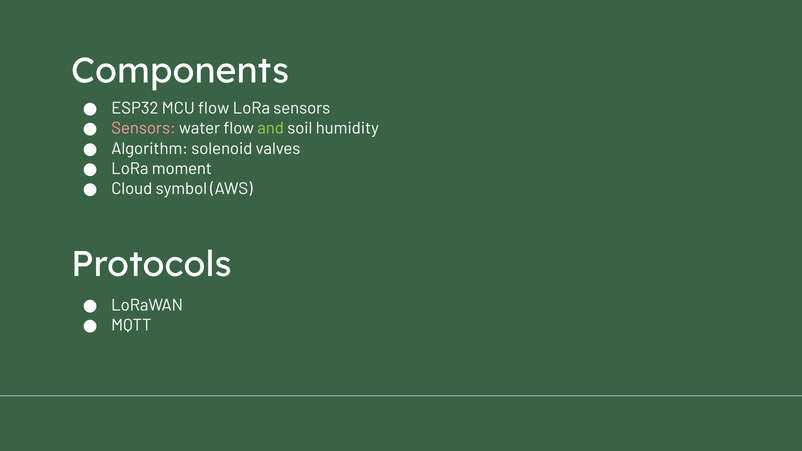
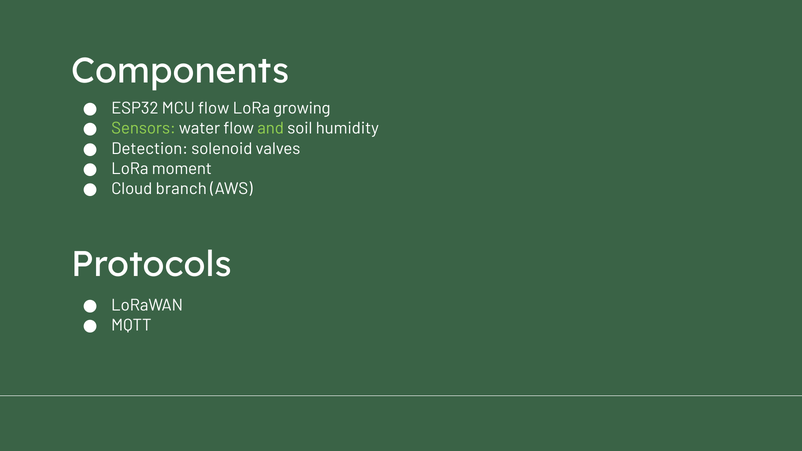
LoRa sensors: sensors -> growing
Sensors at (143, 129) colour: pink -> light green
Algorithm: Algorithm -> Detection
symbol: symbol -> branch
